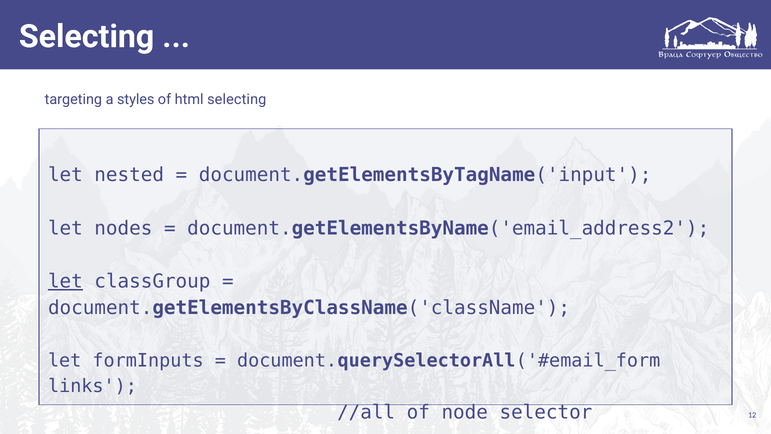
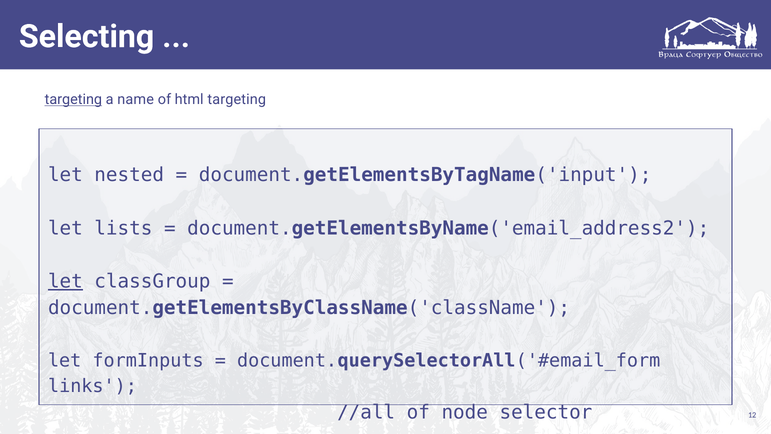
targeting at (73, 99) underline: none -> present
styles: styles -> name
html selecting: selecting -> targeting
nodes: nodes -> lists
